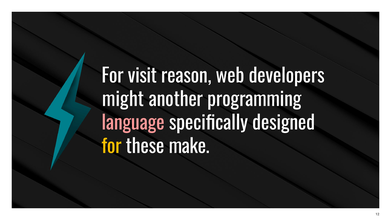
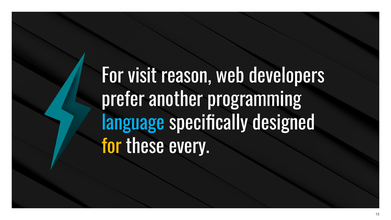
might: might -> prefer
language colour: pink -> light blue
make: make -> every
